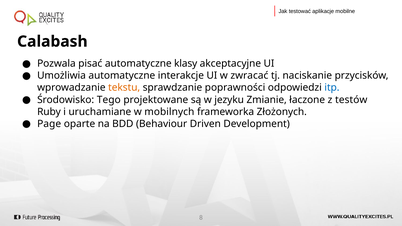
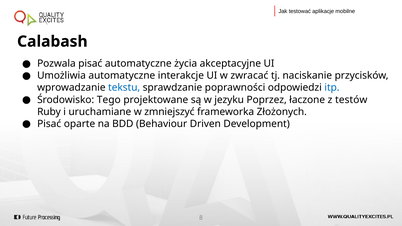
klasy: klasy -> życia
tekstu colour: orange -> blue
Zmianie: Zmianie -> Poprzez
mobilnych: mobilnych -> zmniejszyć
Page at (49, 124): Page -> Pisać
